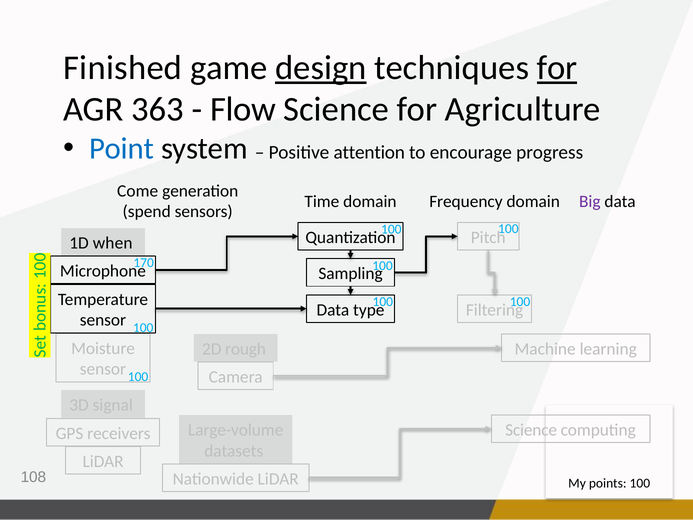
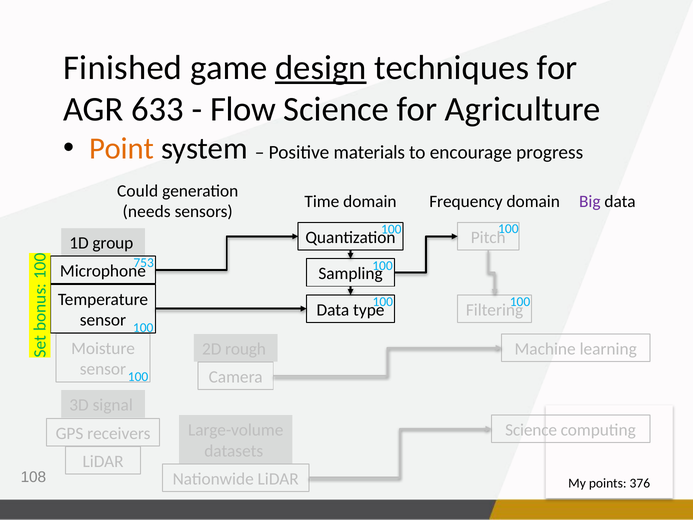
for at (557, 68) underline: present -> none
363: 363 -> 633
Point colour: blue -> orange
attention: attention -> materials
Come: Come -> Could
spend: spend -> needs
when: when -> group
170: 170 -> 753
points 100: 100 -> 376
